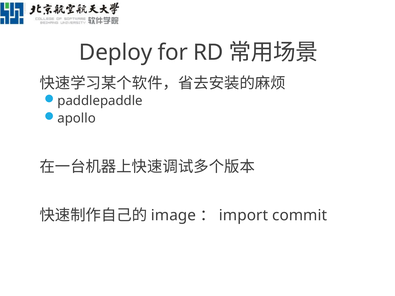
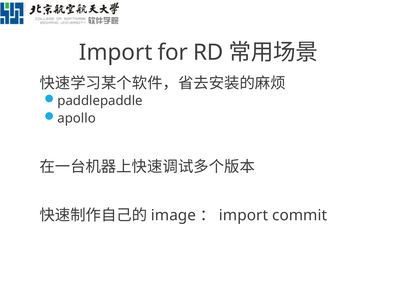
Deploy at (116, 52): Deploy -> Import
